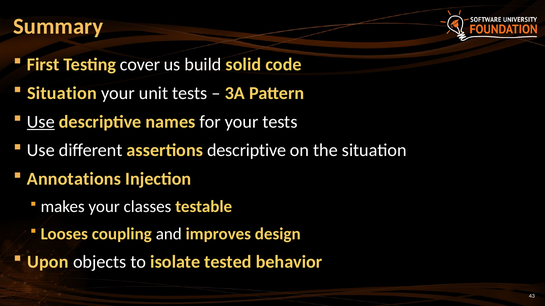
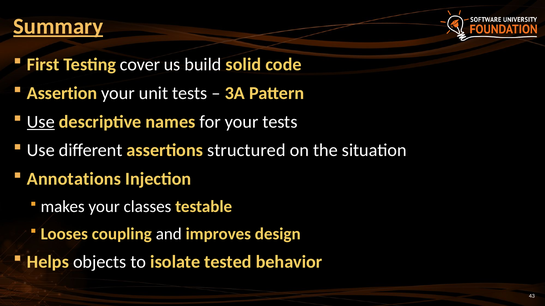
Summary underline: none -> present
Situation at (62, 93): Situation -> Assertion
assertions descriptive: descriptive -> structured
Upon: Upon -> Helps
